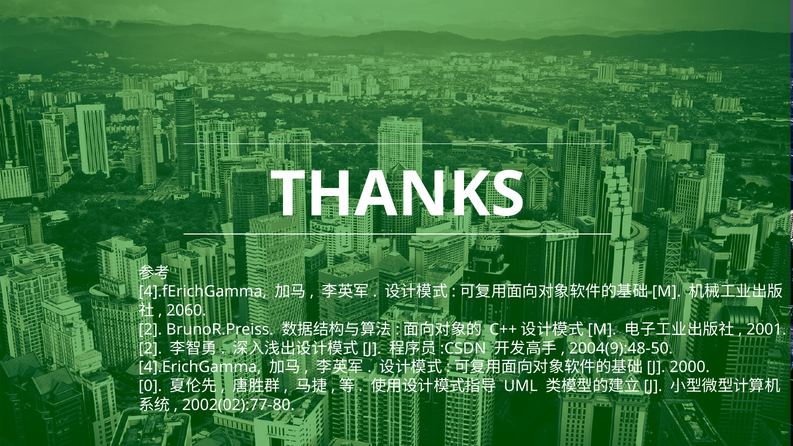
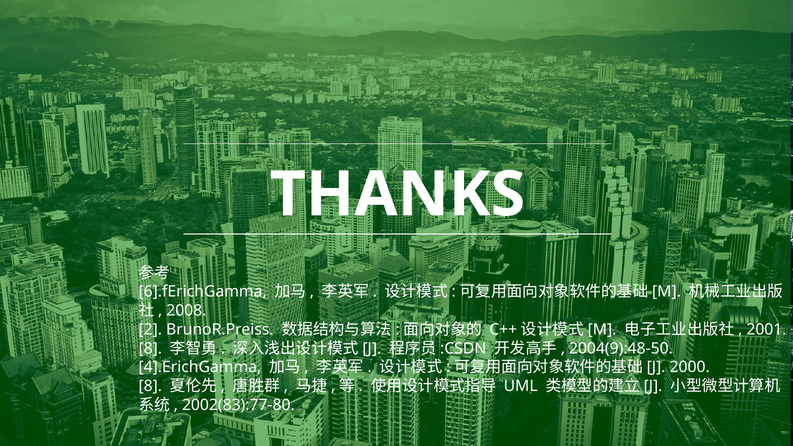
4].fErichGamma: 4].fErichGamma -> 6].fErichGamma
2060: 2060 -> 2008
2 at (150, 348): 2 -> 8
0 at (150, 386): 0 -> 8
2002(02):77-80: 2002(02):77-80 -> 2002(83):77-80
